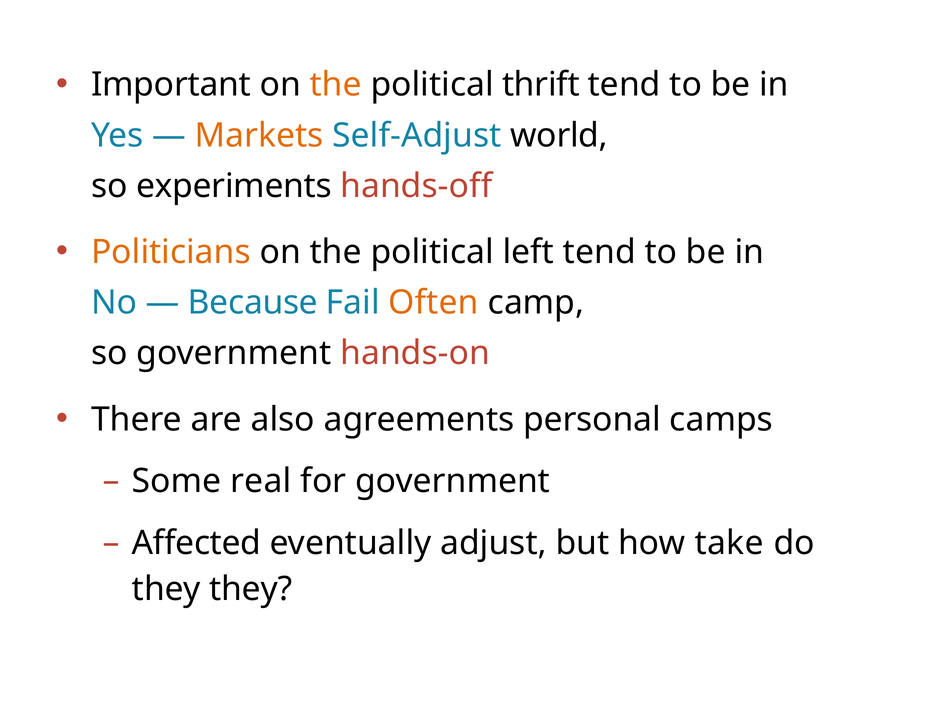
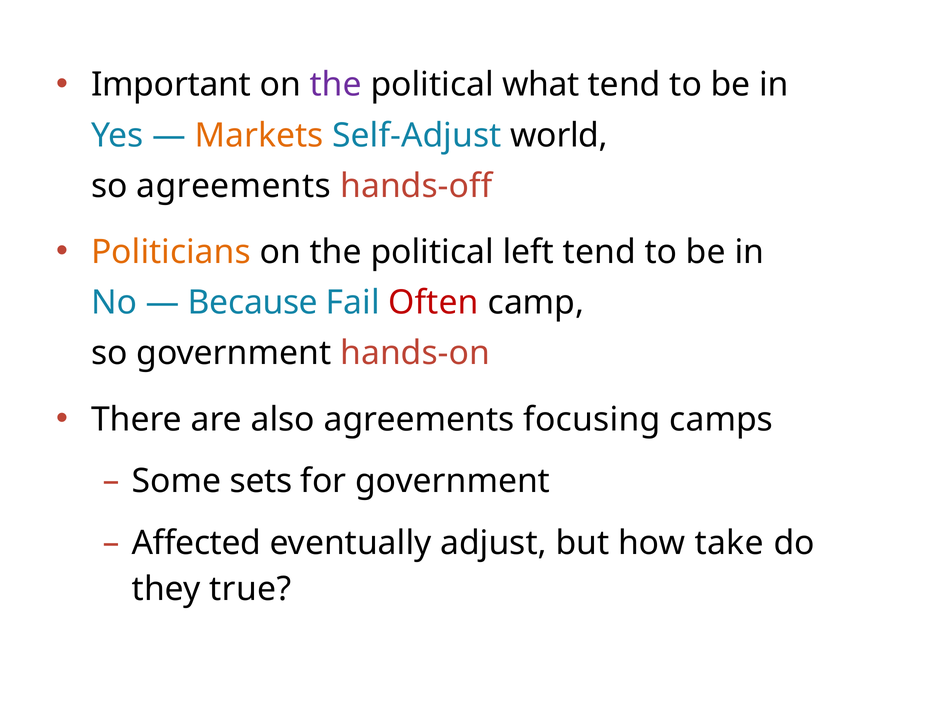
the at (336, 85) colour: orange -> purple
thrift: thrift -> what
so experiments: experiments -> agreements
Often colour: orange -> red
personal: personal -> focusing
real: real -> sets
they they: they -> true
